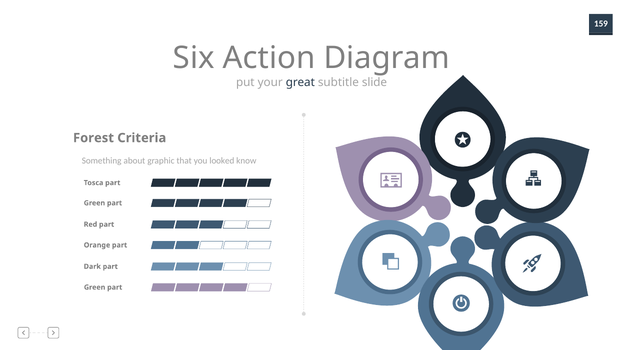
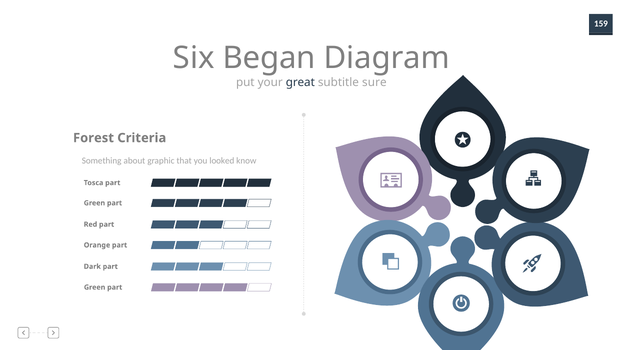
Action: Action -> Began
slide: slide -> sure
